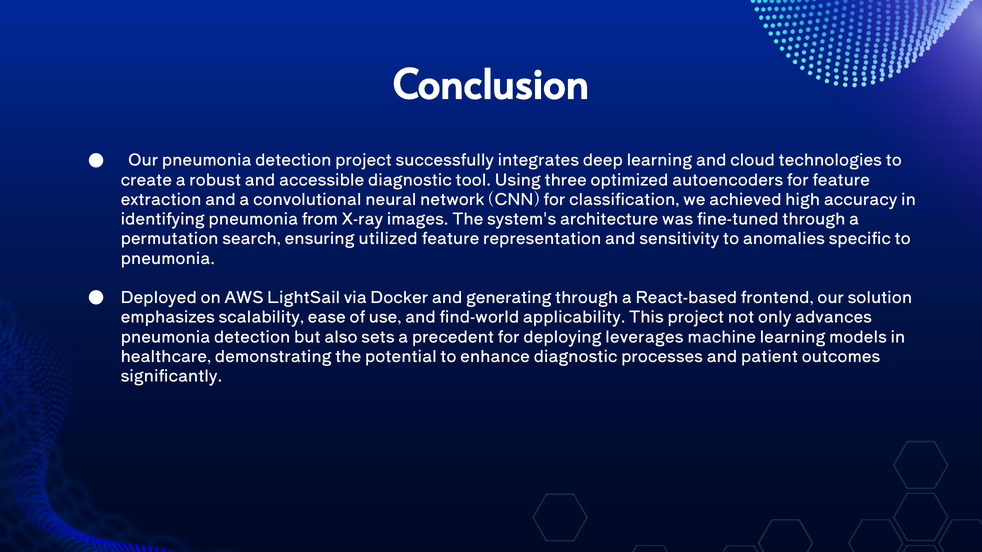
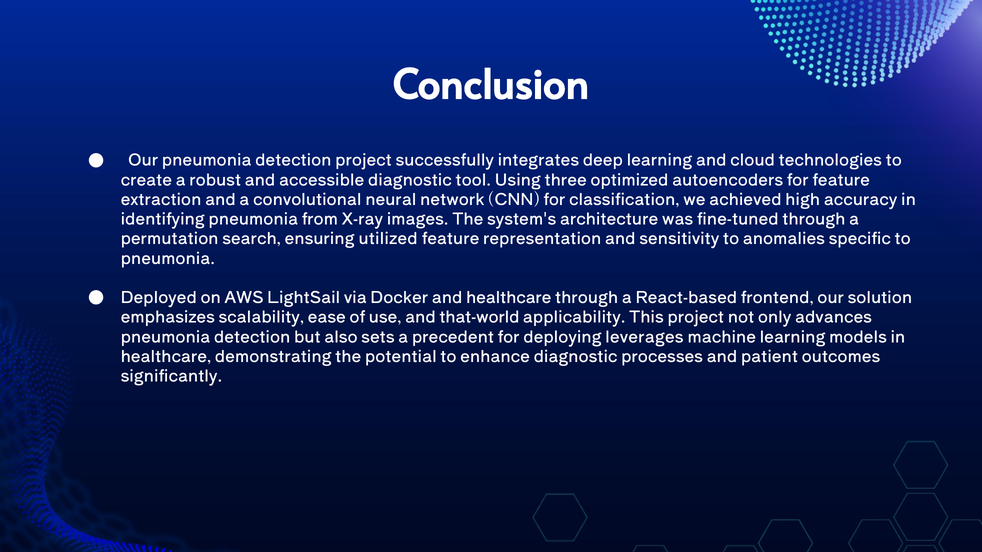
and generating: generating -> healthcare
find-world: find-world -> that-world
